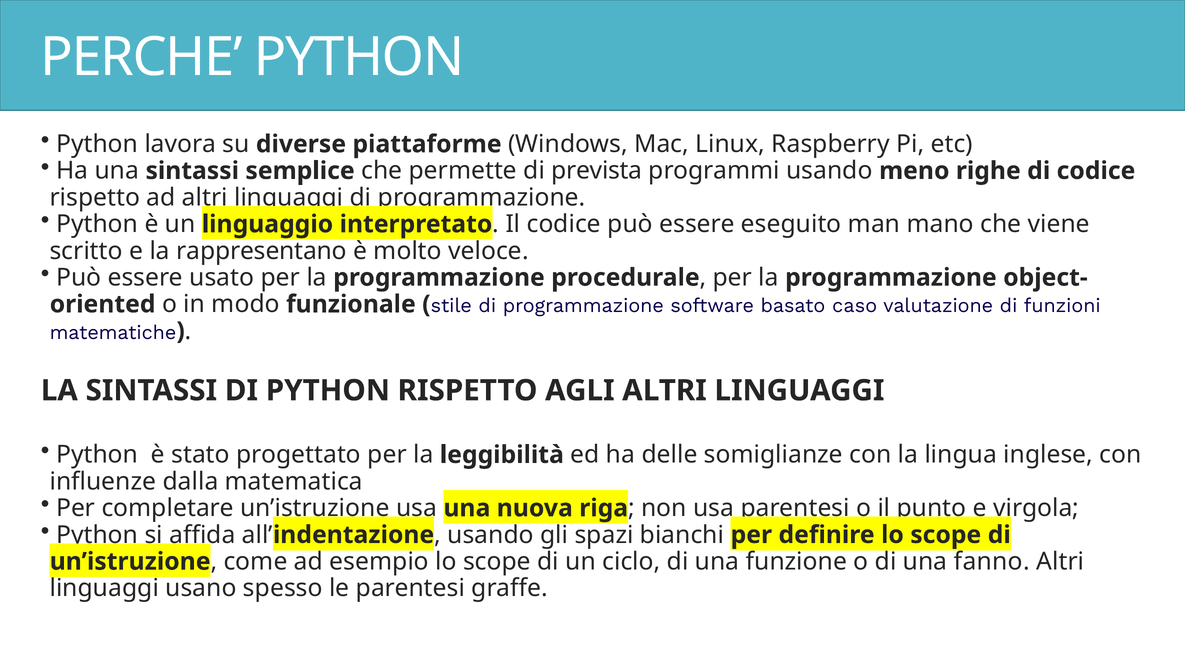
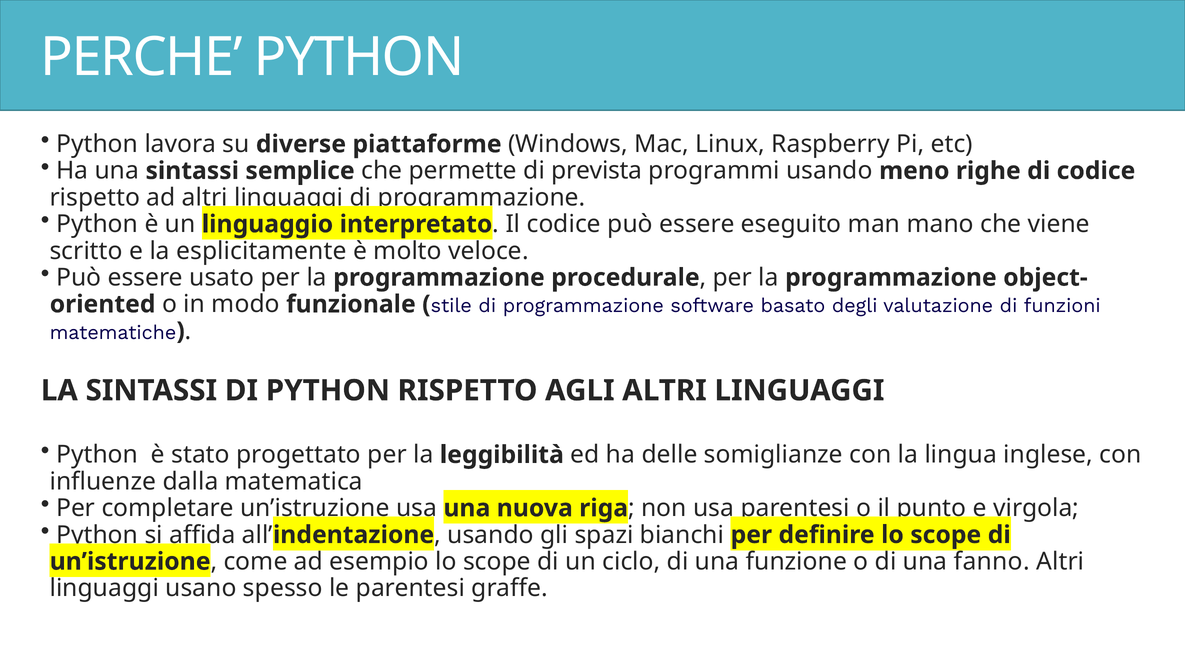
rappresentano: rappresentano -> esplicitamente
caso: caso -> degli
